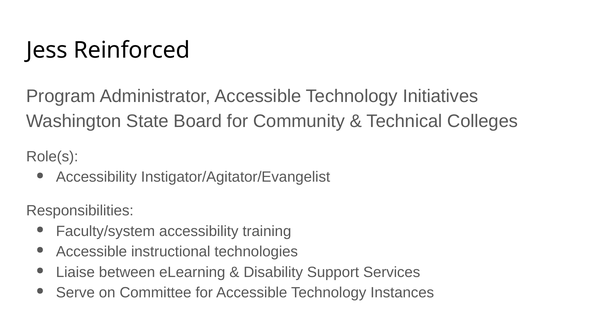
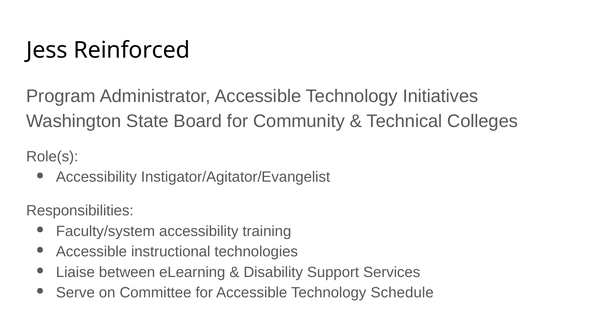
Instances: Instances -> Schedule
